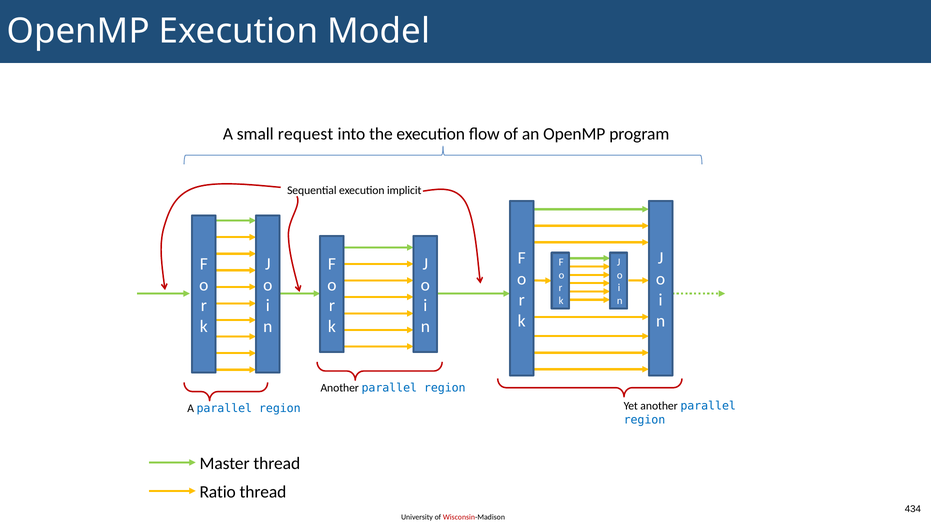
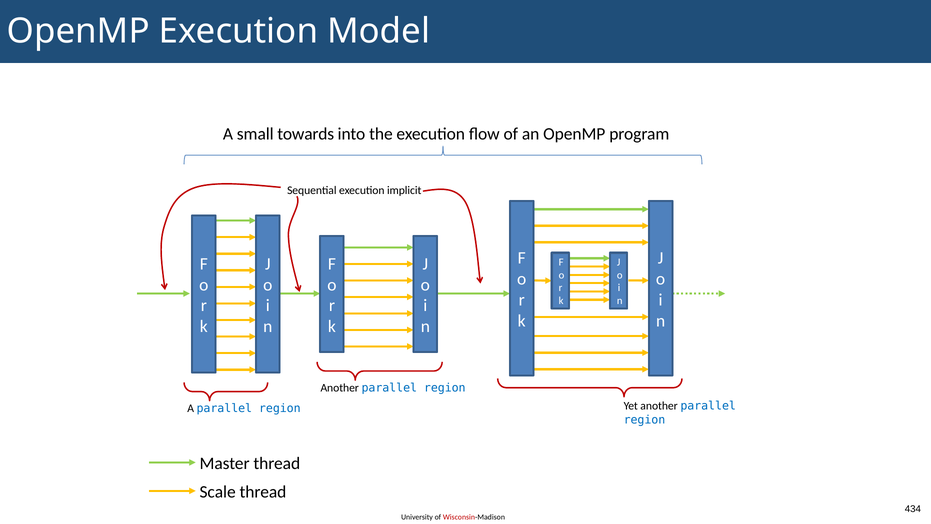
request: request -> towards
Ratio: Ratio -> Scale
